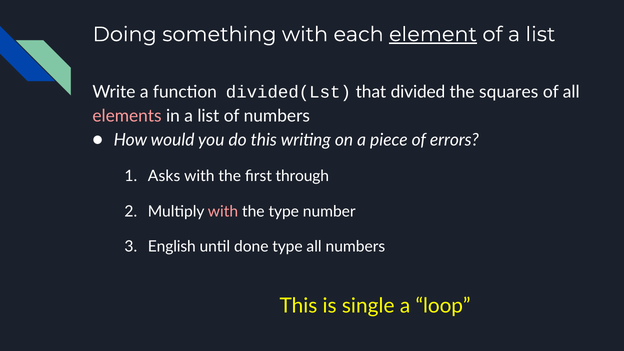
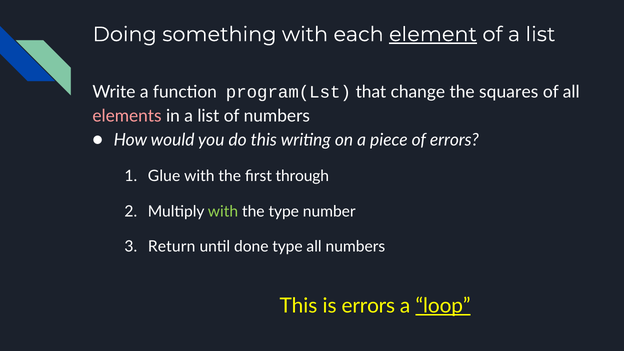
divided(Lst: divided(Lst -> program(Lst
divided: divided -> change
Asks: Asks -> Glue
with at (223, 211) colour: pink -> light green
English: English -> Return
is single: single -> errors
loop underline: none -> present
